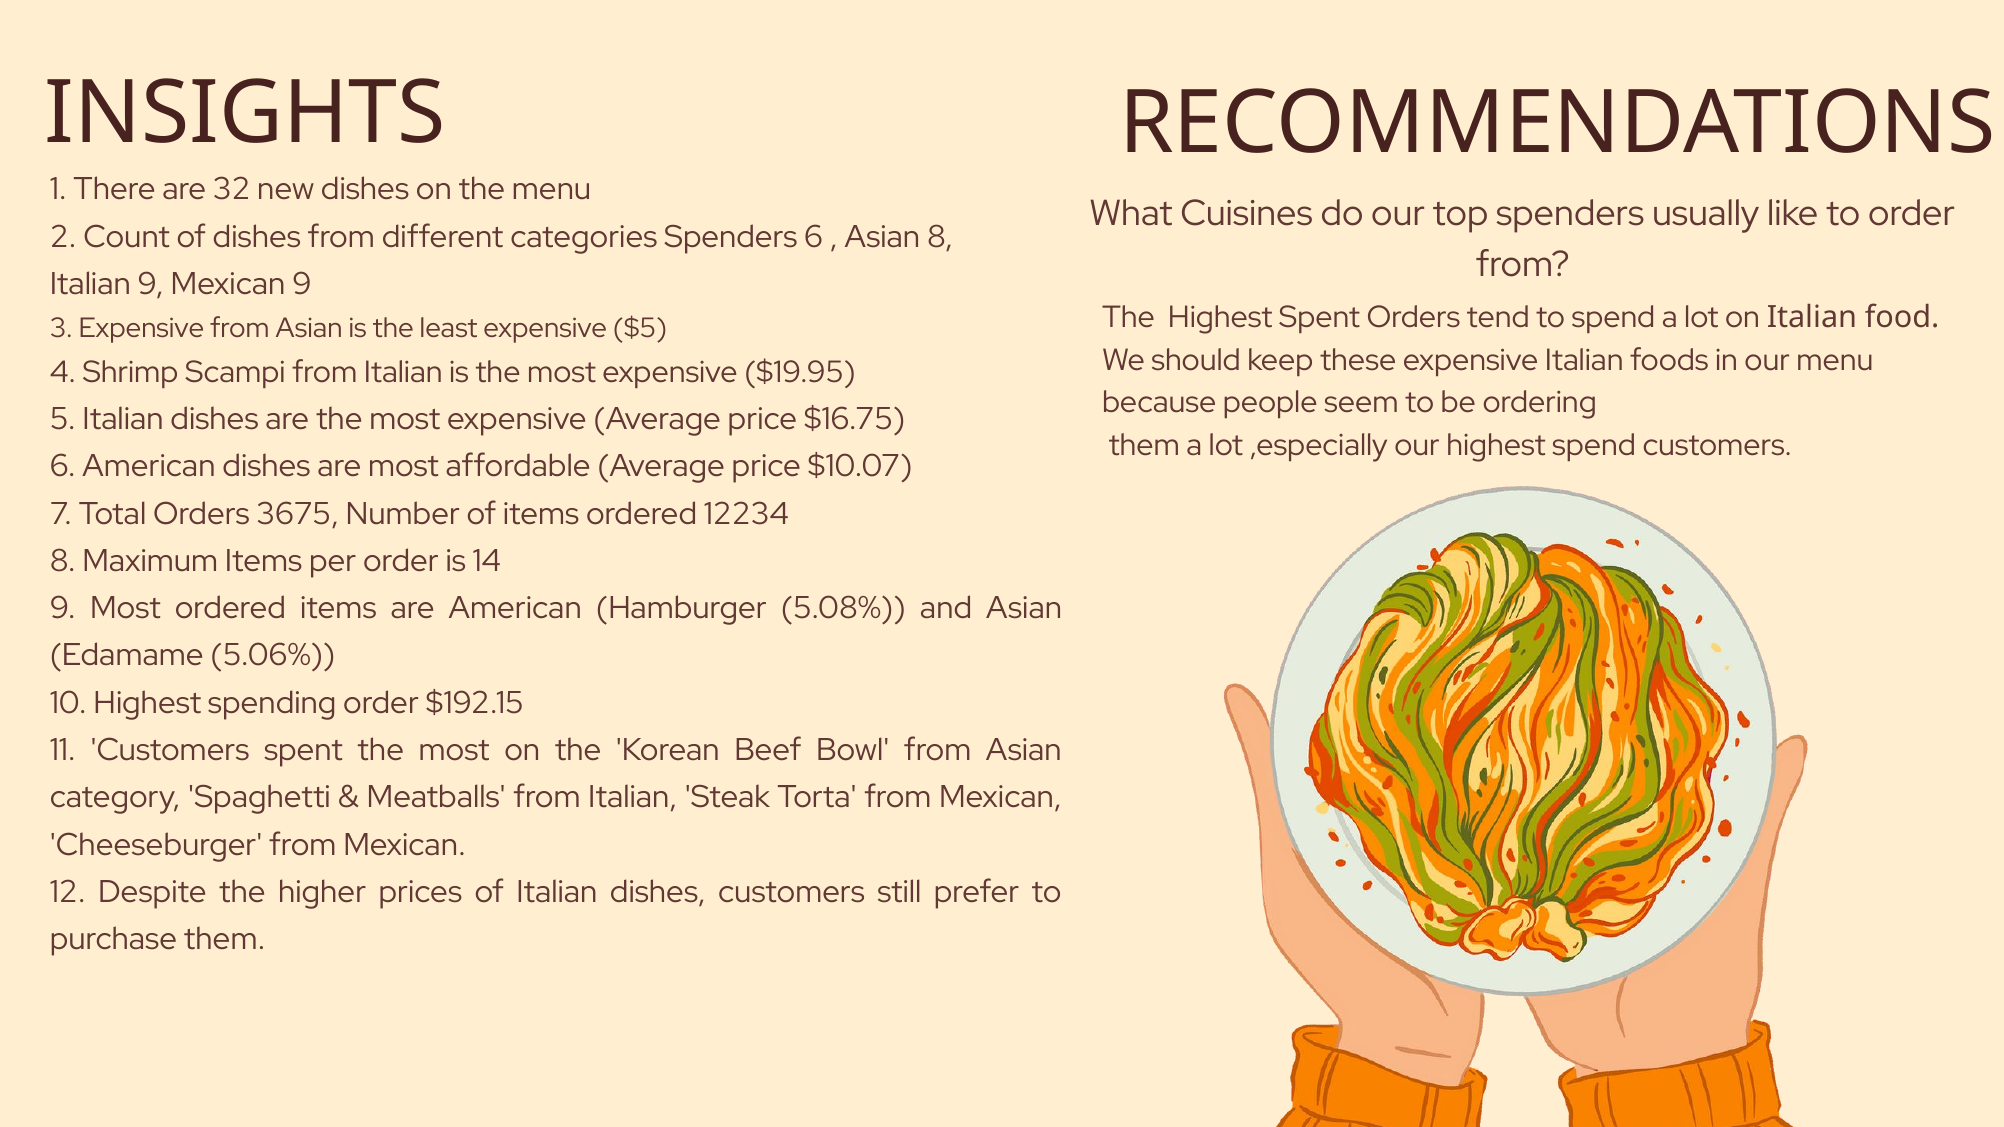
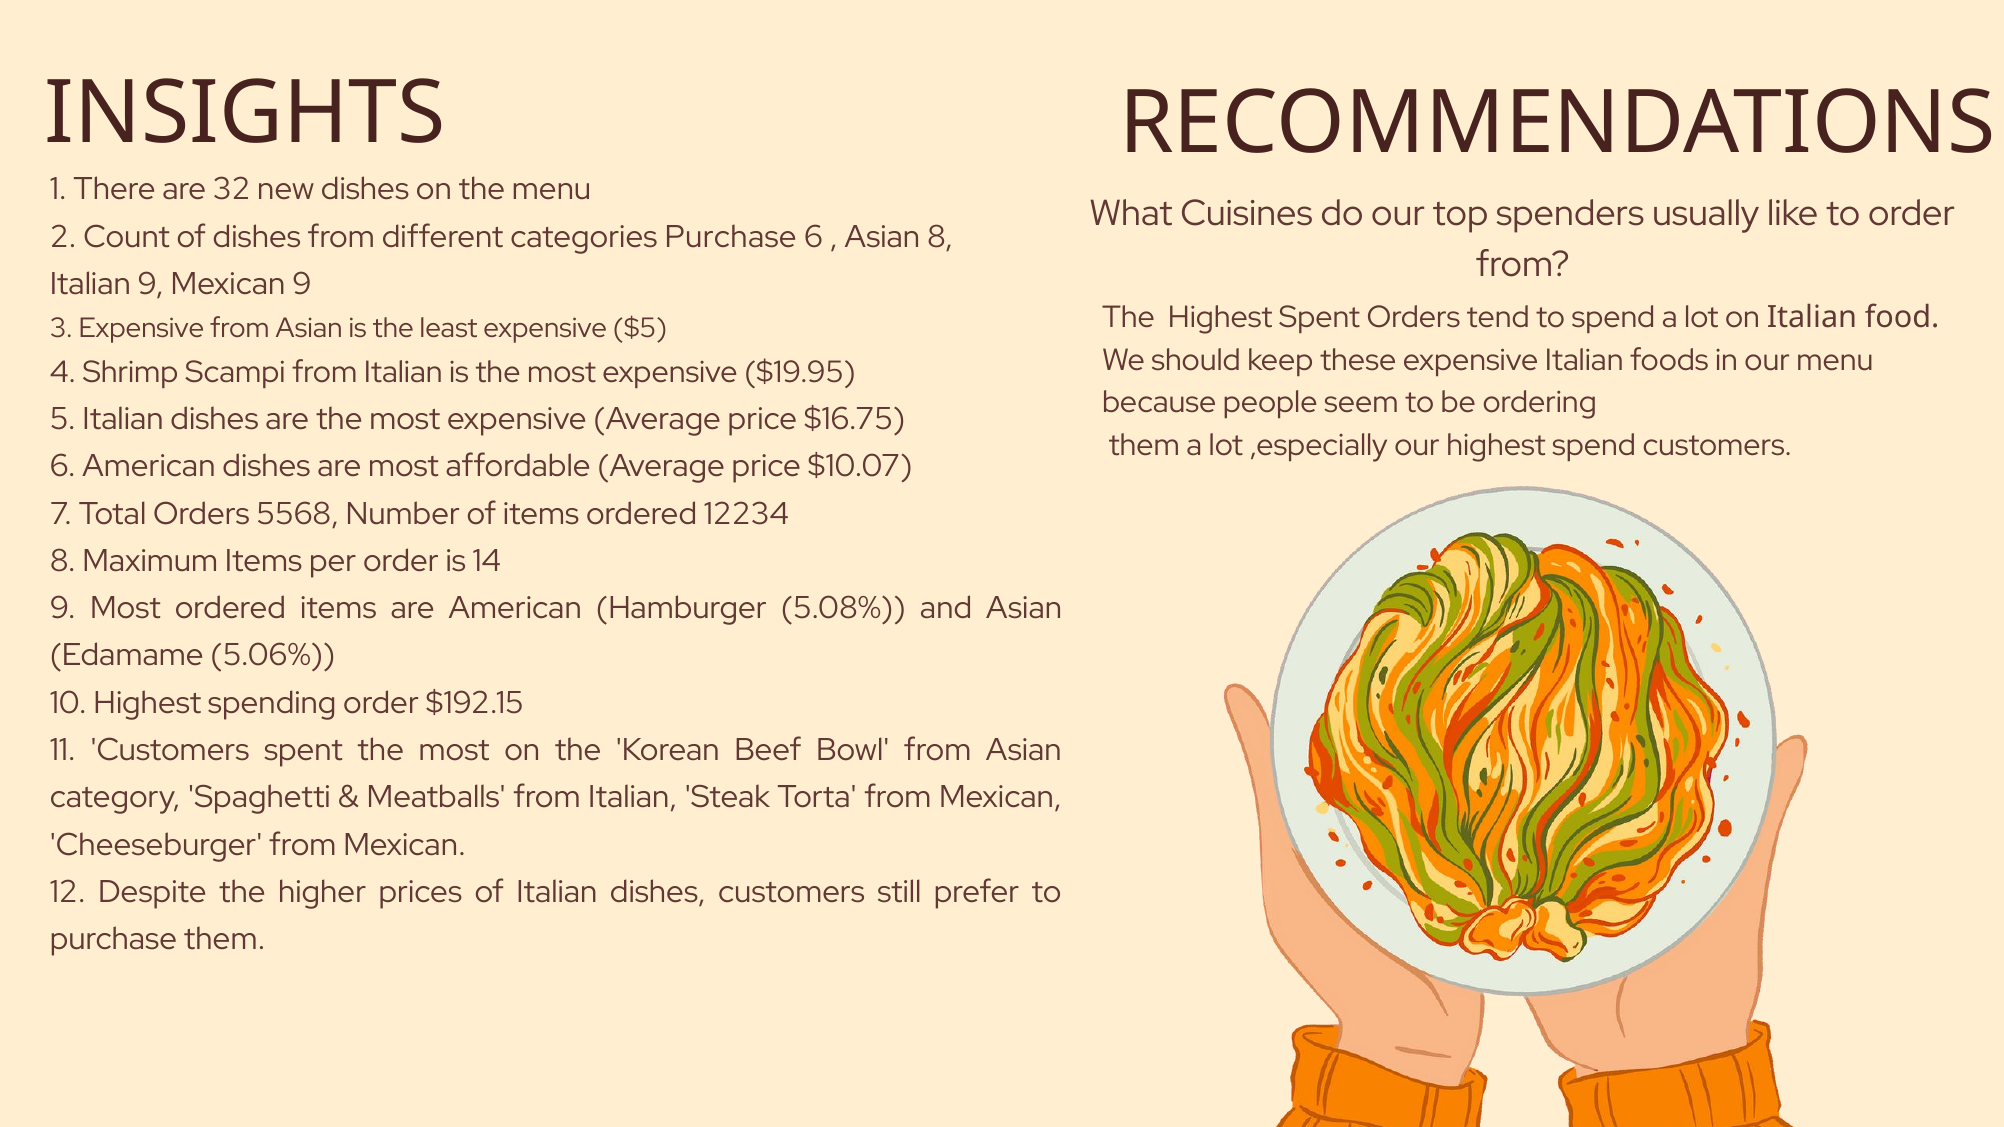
categories Spenders: Spenders -> Purchase
3675: 3675 -> 5568
